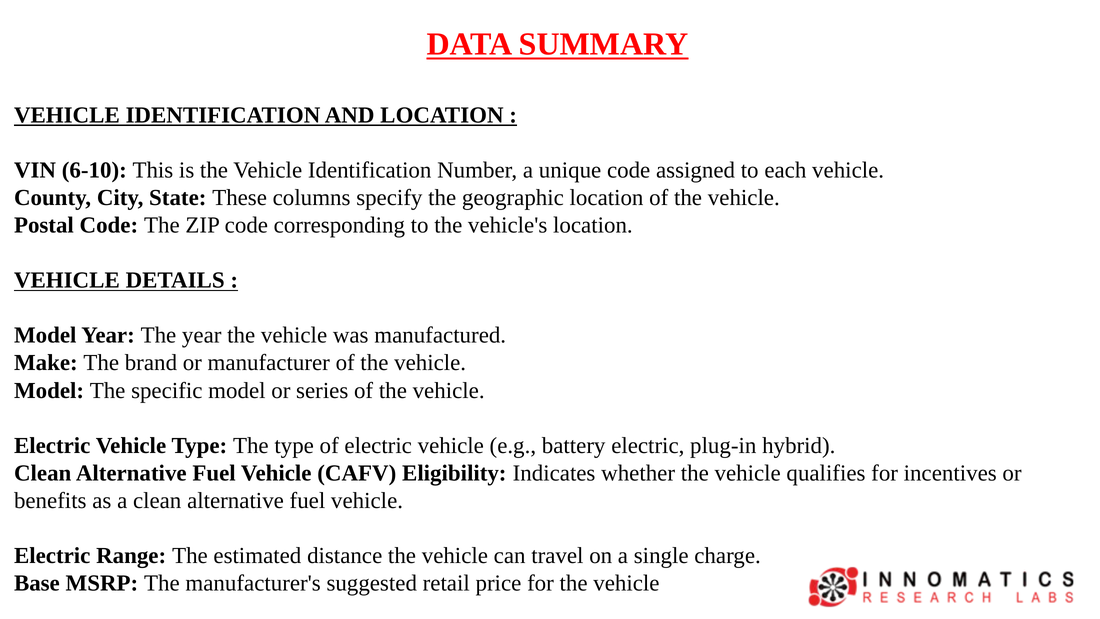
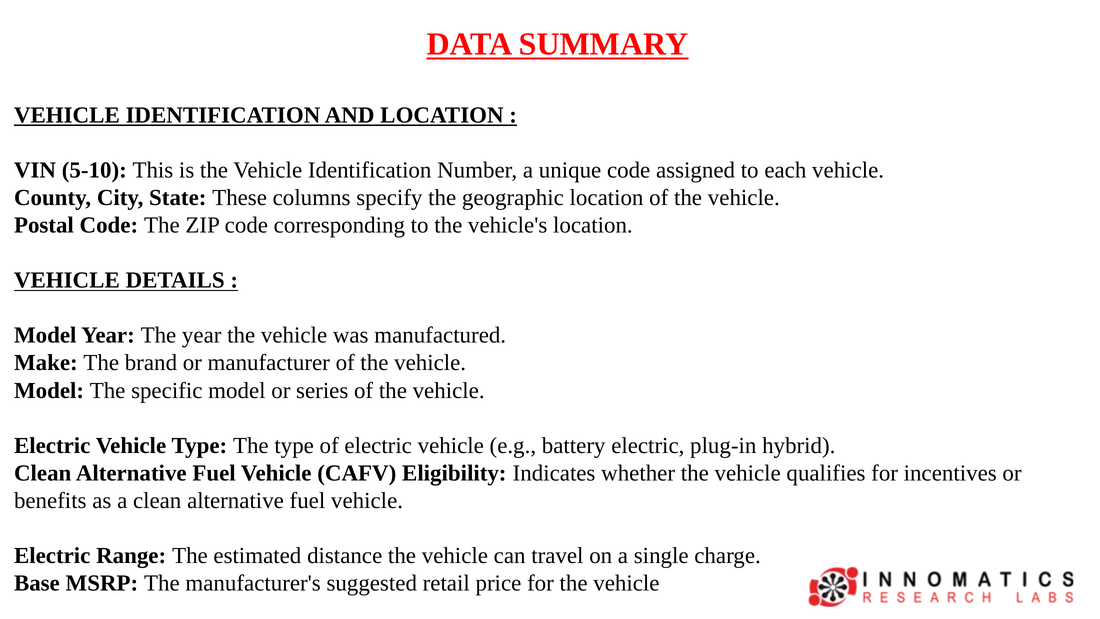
6-10: 6-10 -> 5-10
